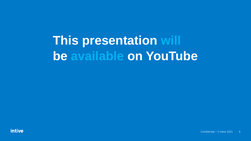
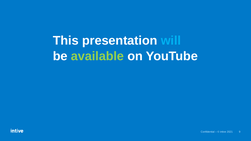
available colour: light blue -> light green
